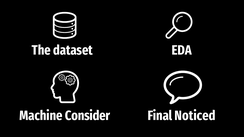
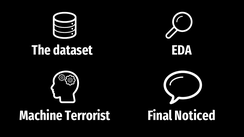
Consider: Consider -> Terrorist
